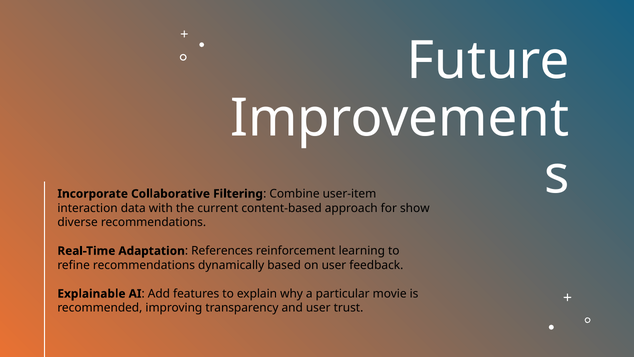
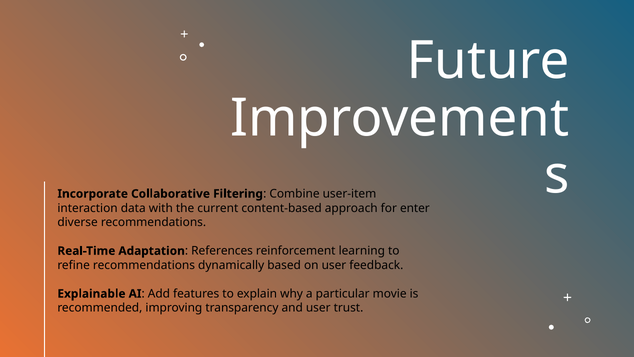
show: show -> enter
